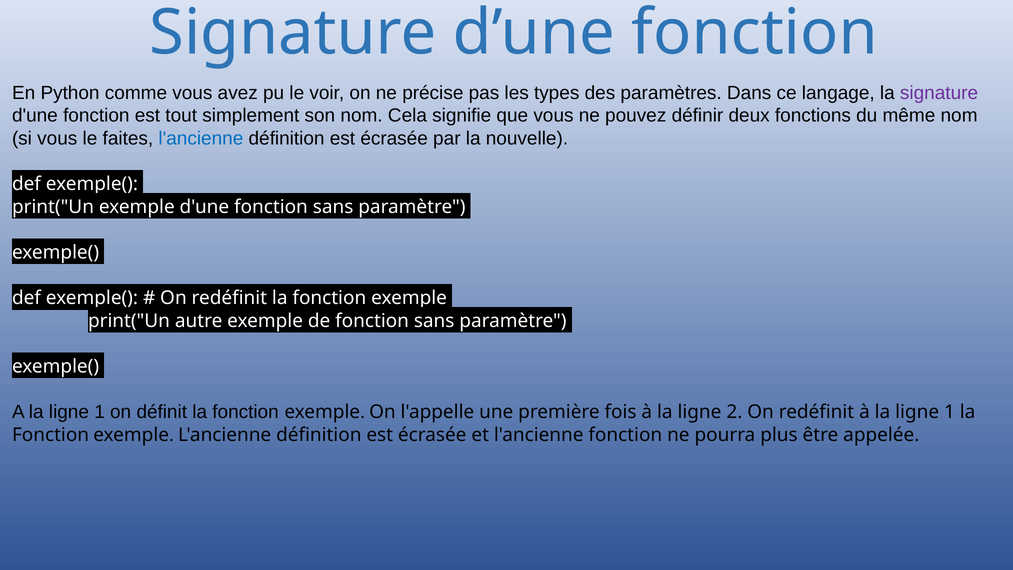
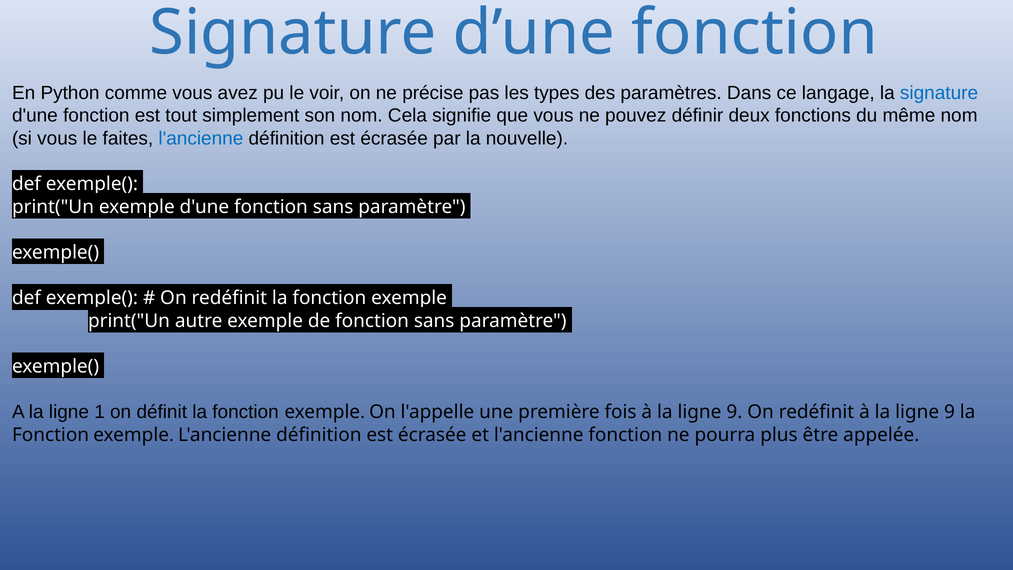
signature at (939, 93) colour: purple -> blue
2 at (734, 412): 2 -> 9
1 at (950, 412): 1 -> 9
